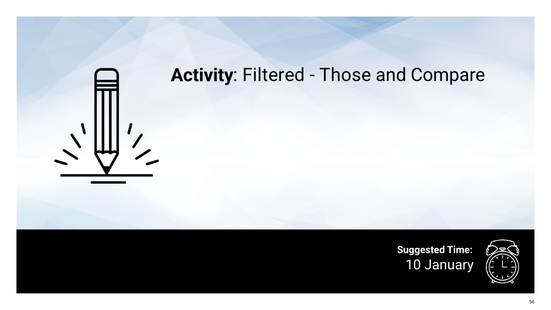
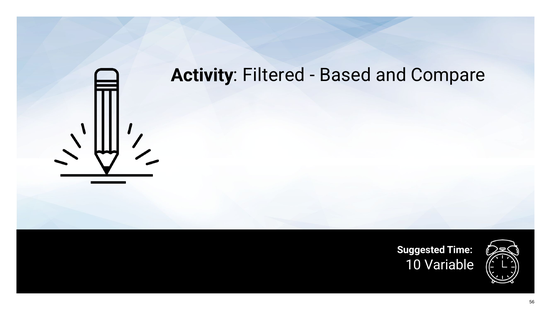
Those: Those -> Based
January: January -> Variable
